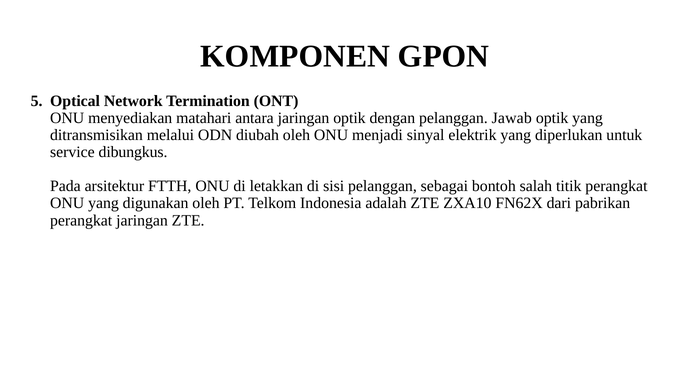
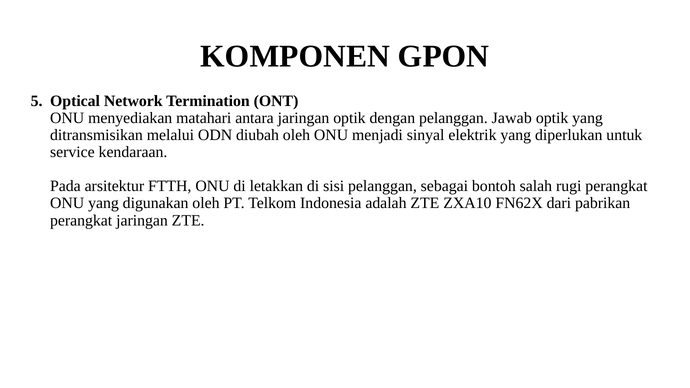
dibungkus: dibungkus -> kendaraan
titik: titik -> rugi
